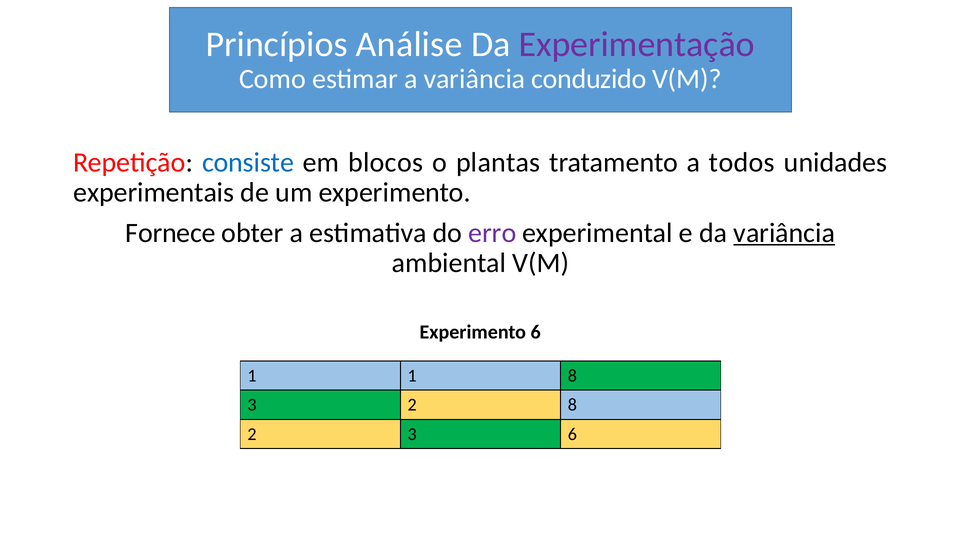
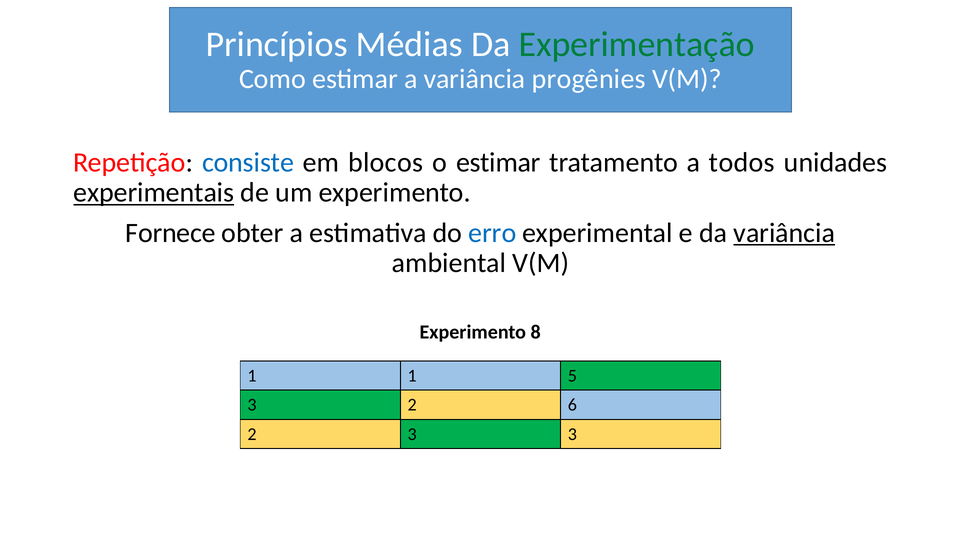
Análise: Análise -> Médias
Experimentação colour: purple -> green
conduzido: conduzido -> progênies
o plantas: plantas -> estimar
experimentais underline: none -> present
erro colour: purple -> blue
Experimento 6: 6 -> 8
1 8: 8 -> 5
2 8: 8 -> 6
3 6: 6 -> 3
